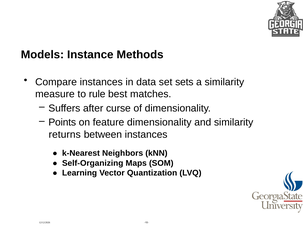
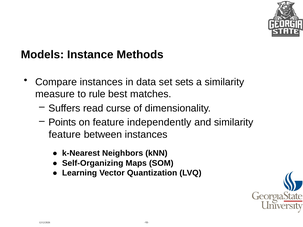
after: after -> read
feature dimensionality: dimensionality -> independently
returns at (65, 135): returns -> feature
